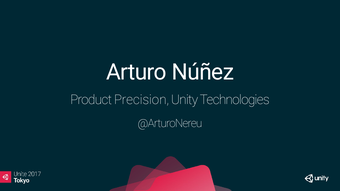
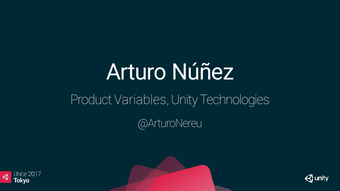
Precision: Precision -> Variables
